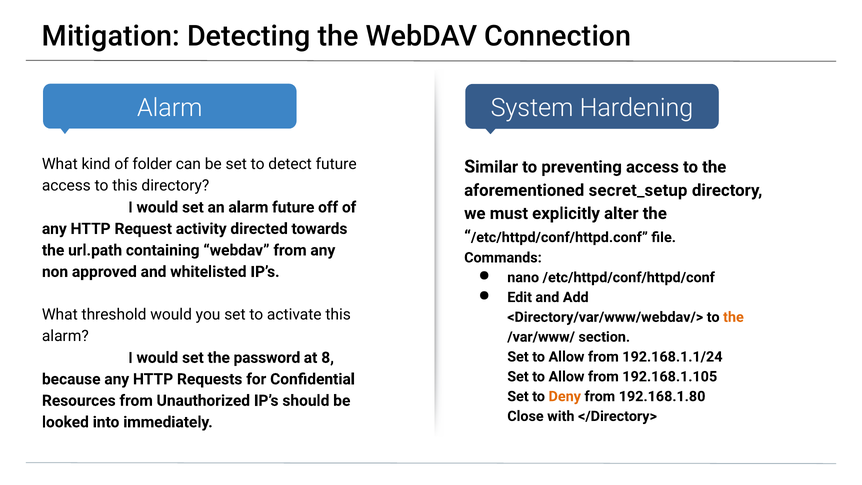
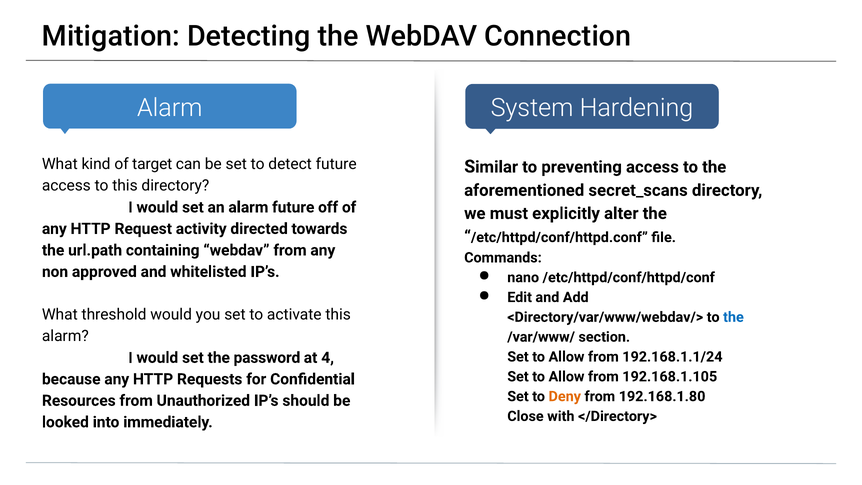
folder: folder -> target
secret_setup: secret_setup -> secret_scans
the at (733, 317) colour: orange -> blue
8: 8 -> 4
